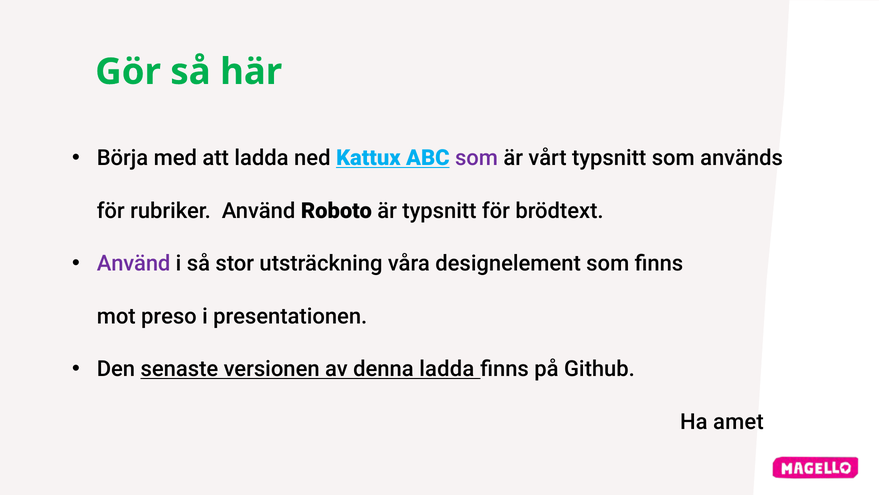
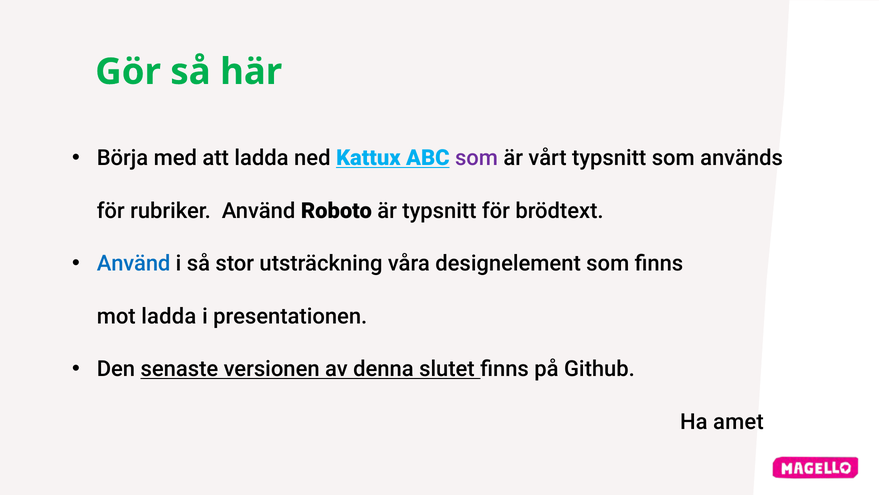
Använd at (134, 263) colour: purple -> blue
mot preso: preso -> ladda
denna ladda: ladda -> slutet
